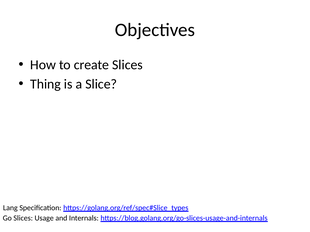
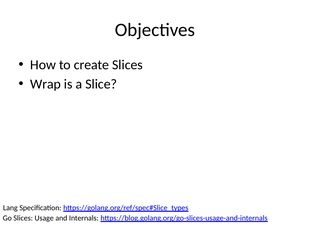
Thing: Thing -> Wrap
